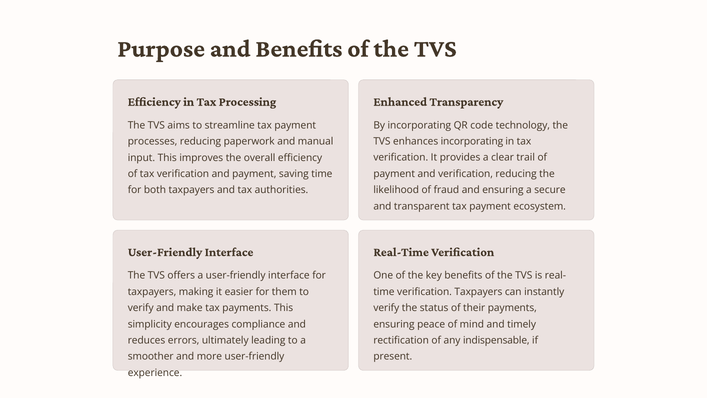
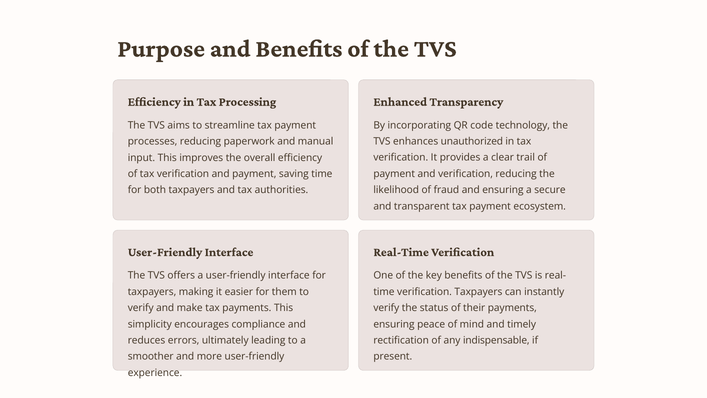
enhances incorporating: incorporating -> unauthorized
